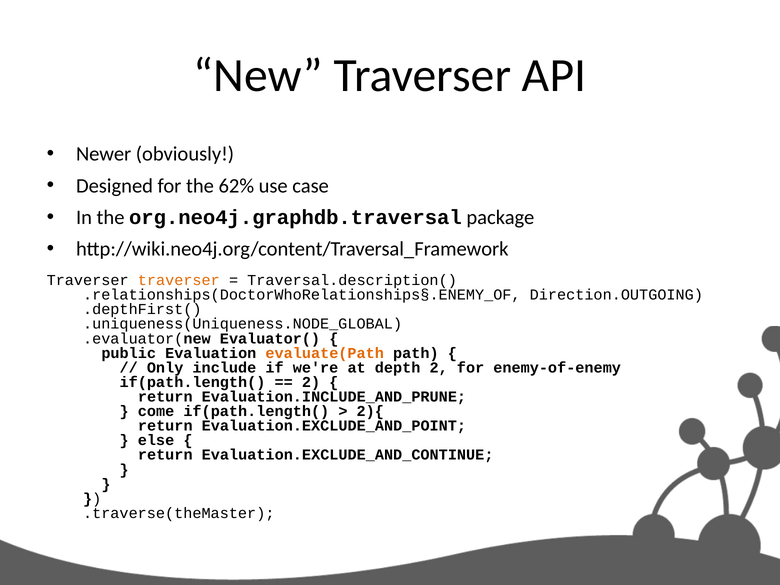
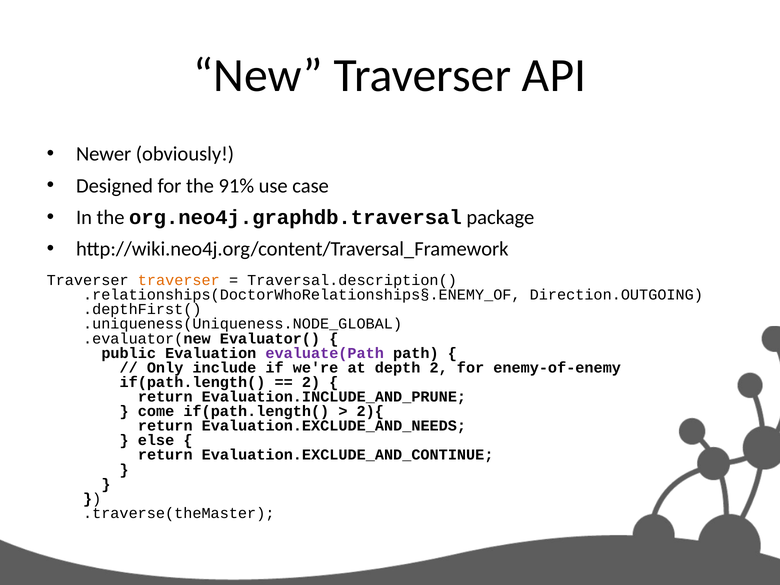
62%: 62% -> 91%
evaluate(Path colour: orange -> purple
Evaluation.EXCLUDE_AND_POINT: Evaluation.EXCLUDE_AND_POINT -> Evaluation.EXCLUDE_AND_NEEDS
